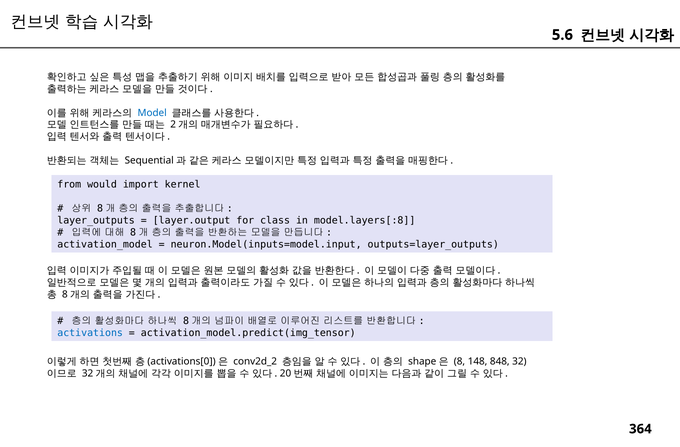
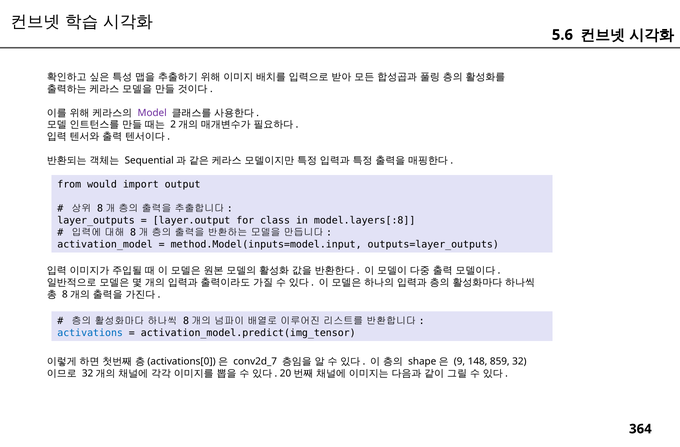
Model colour: blue -> purple
kernel: kernel -> output
neuron.Model(inputs=model.input: neuron.Model(inputs=model.input -> method.Model(inputs=model.input
conv2d_2: conv2d_2 -> conv2d_7
8: 8 -> 9
848: 848 -> 859
